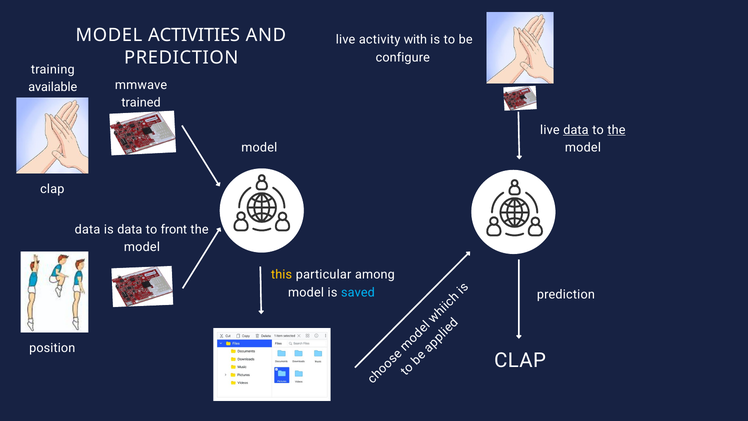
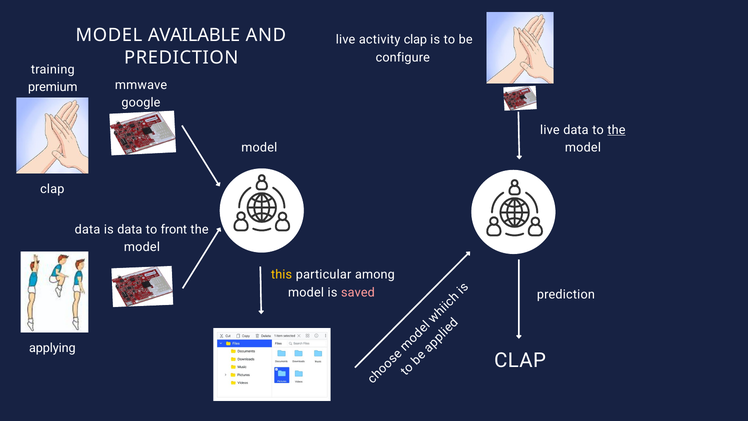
ACTIVITIES: ACTIVITIES -> AVAILABLE
activity with: with -> clap
available: available -> premium
trained: trained -> google
data at (576, 130) underline: present -> none
saved colour: light blue -> pink
position: position -> applying
